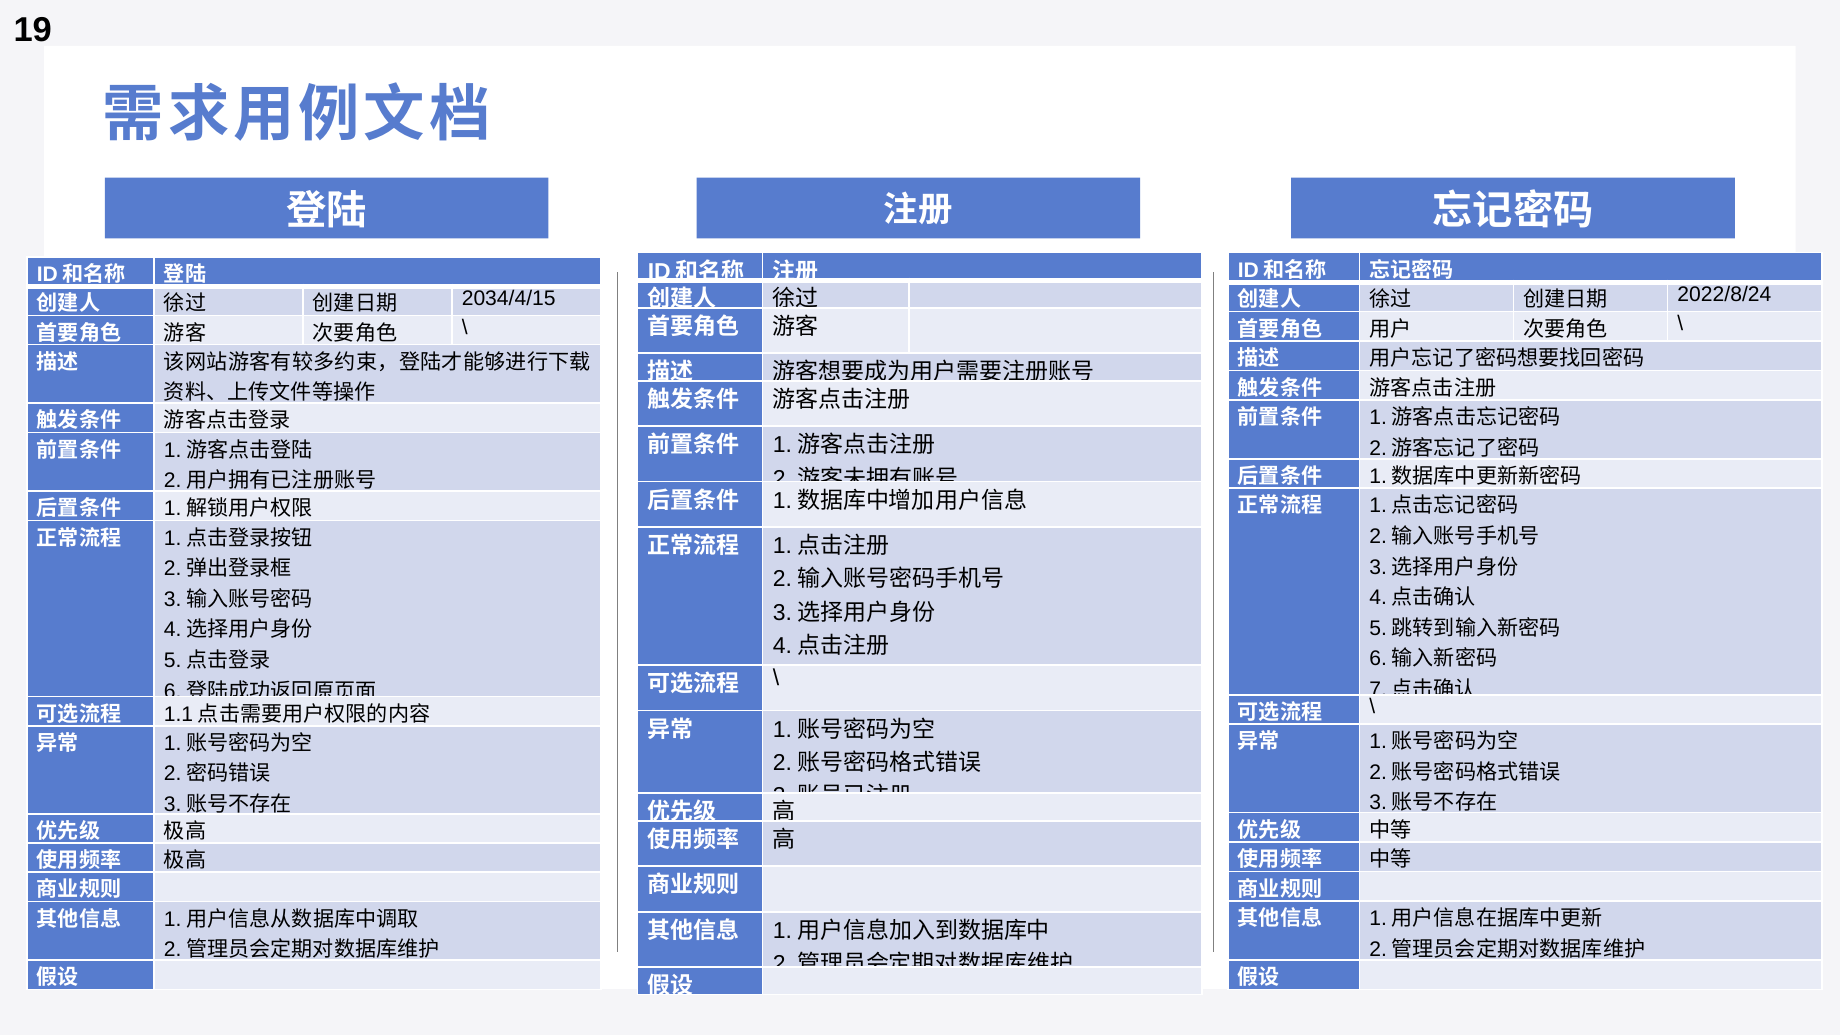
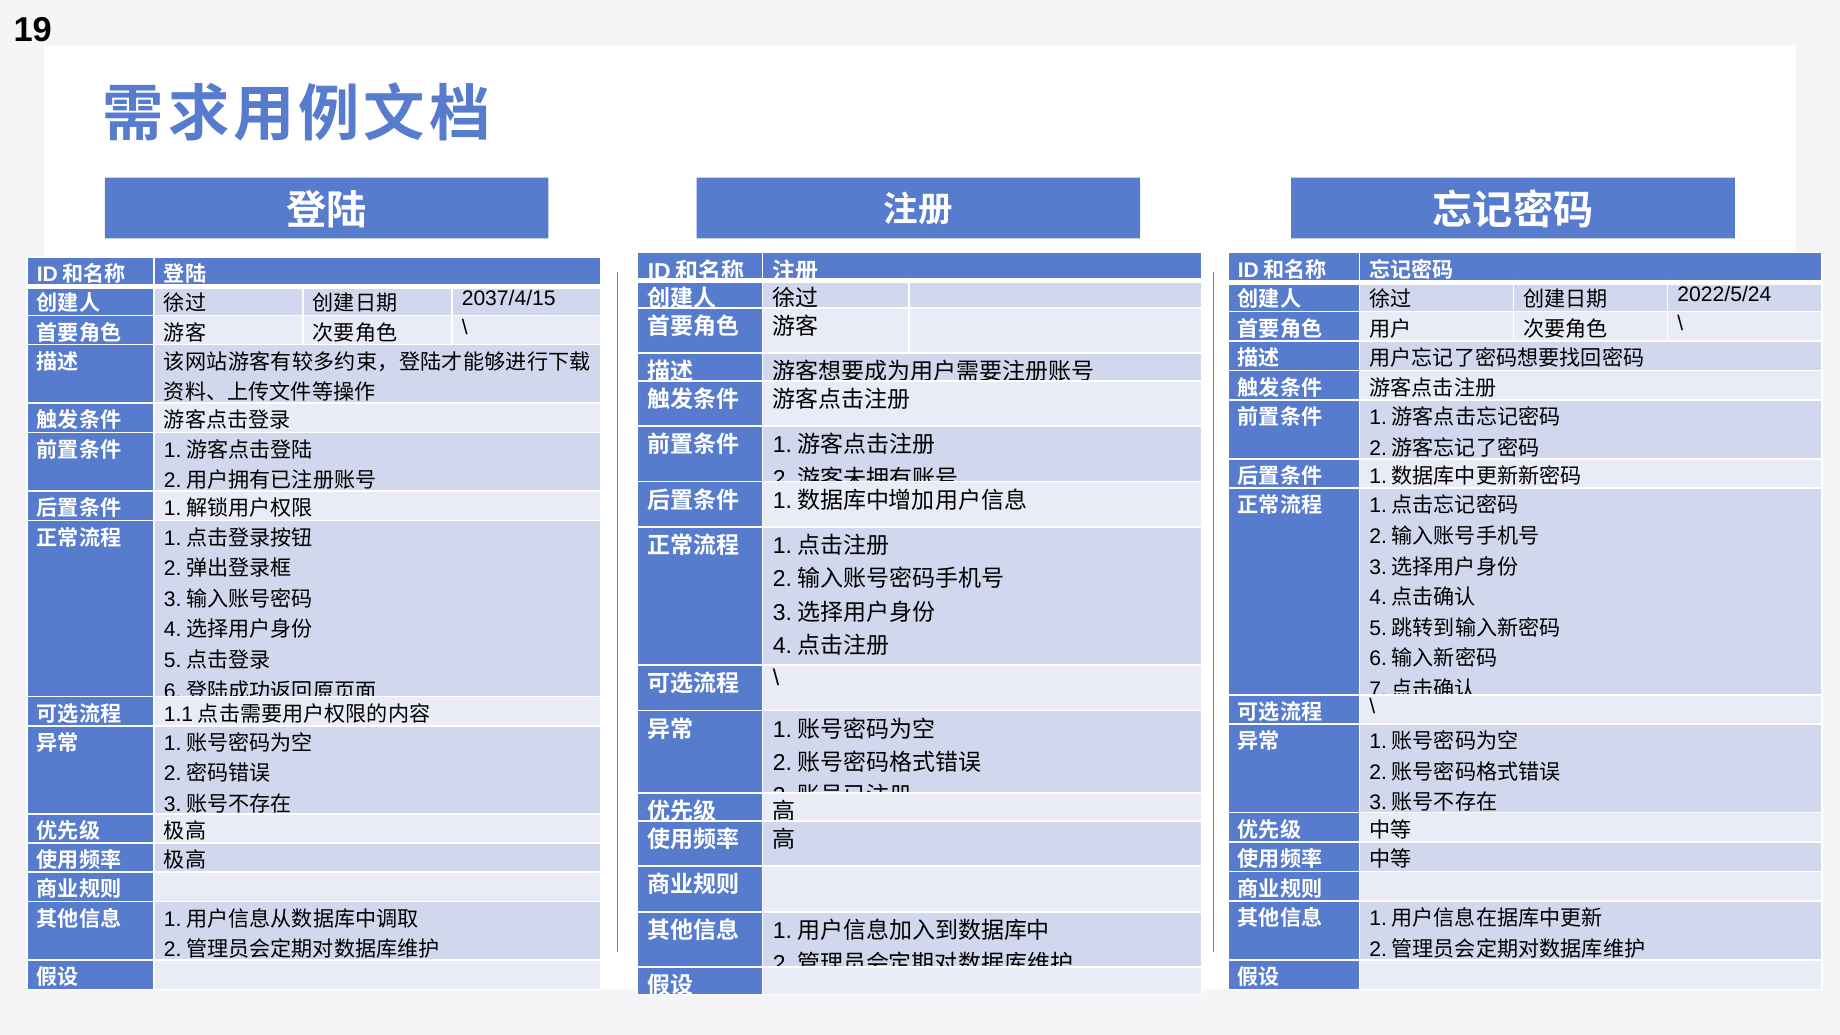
2022/8/24: 2022/8/24 -> 2022/5/24
2034/4/15: 2034/4/15 -> 2037/4/15
